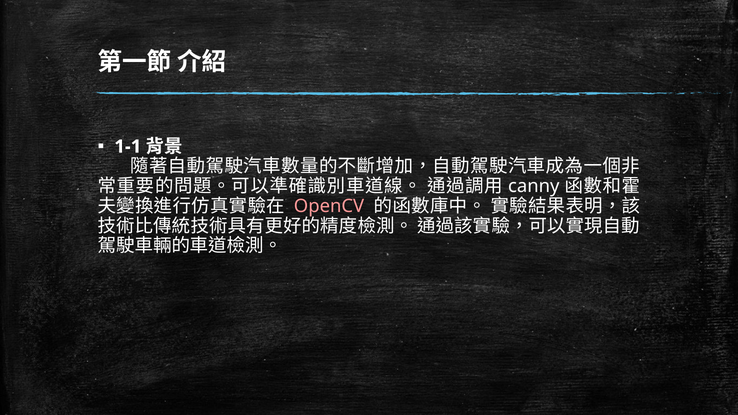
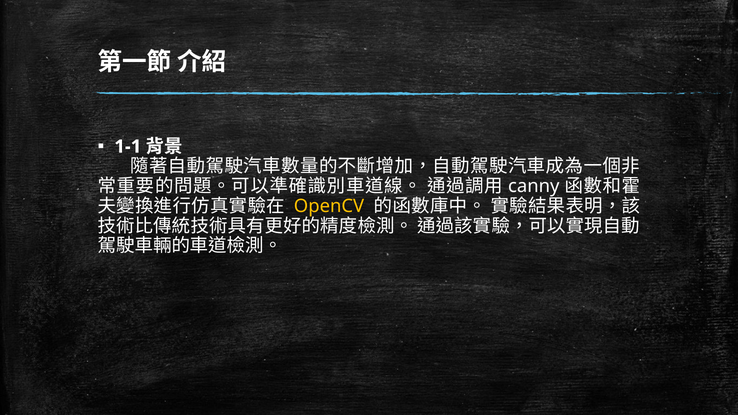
OpenCV colour: pink -> yellow
